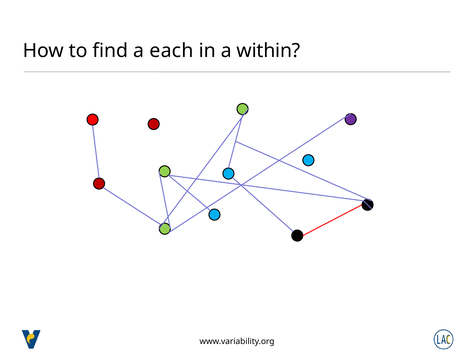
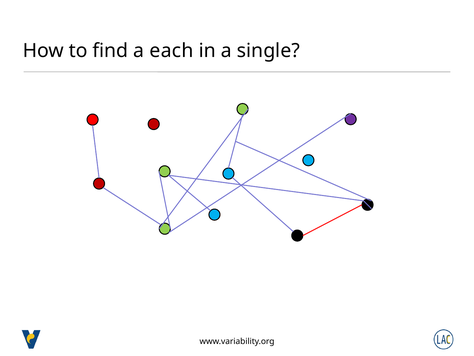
within: within -> single
